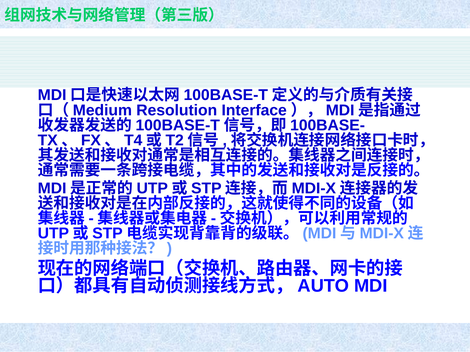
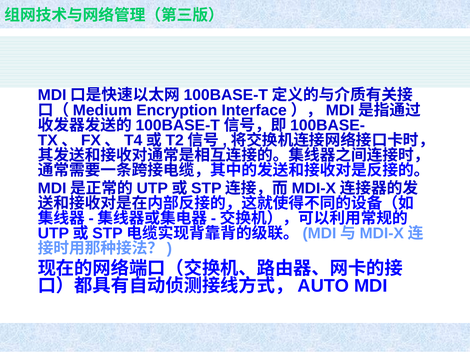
Resolution: Resolution -> Encryption
